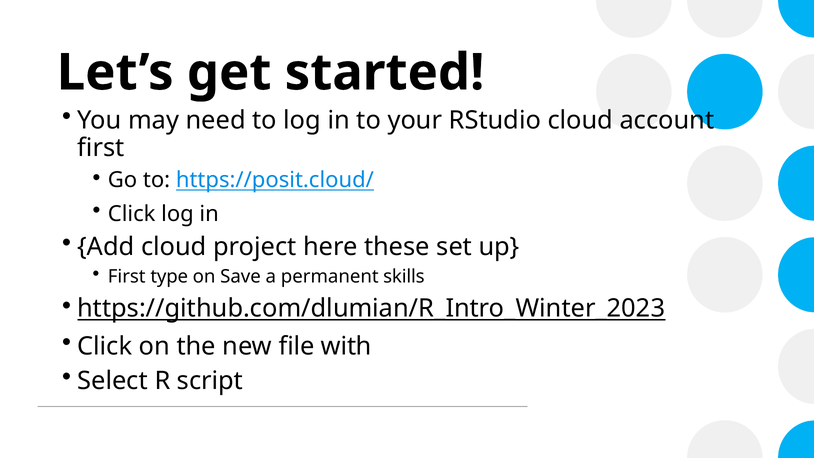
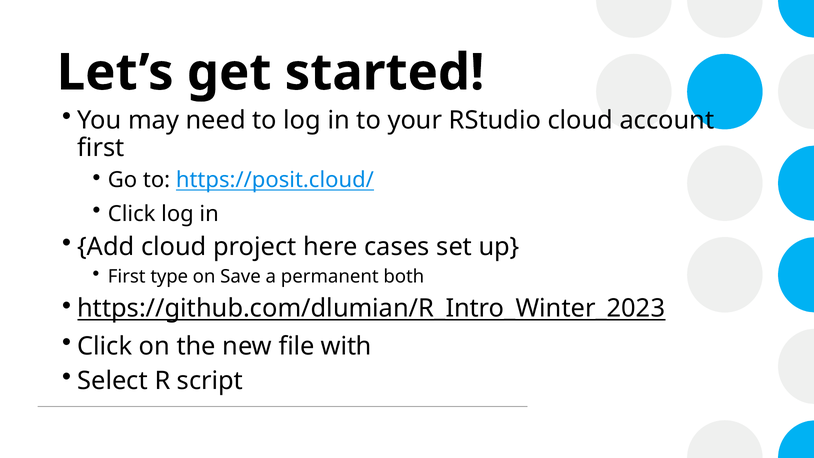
these: these -> cases
skills: skills -> both
